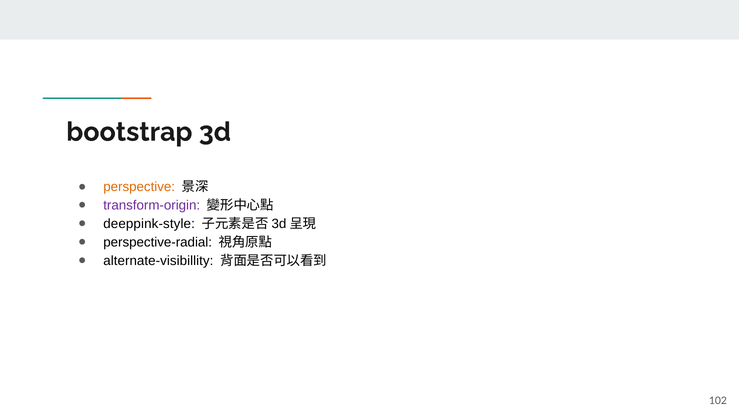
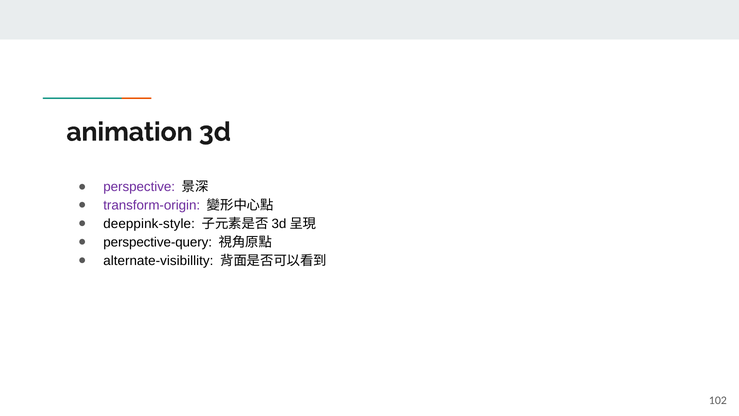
bootstrap: bootstrap -> animation
perspective colour: orange -> purple
perspective-radial: perspective-radial -> perspective-query
